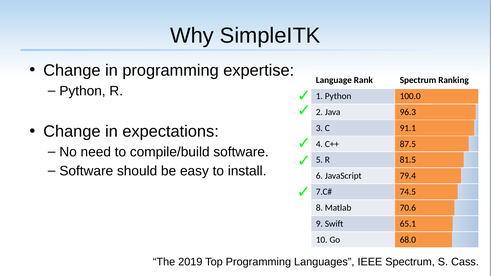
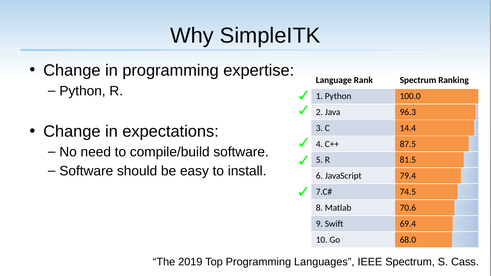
91.1: 91.1 -> 14.4
65.1: 65.1 -> 69.4
